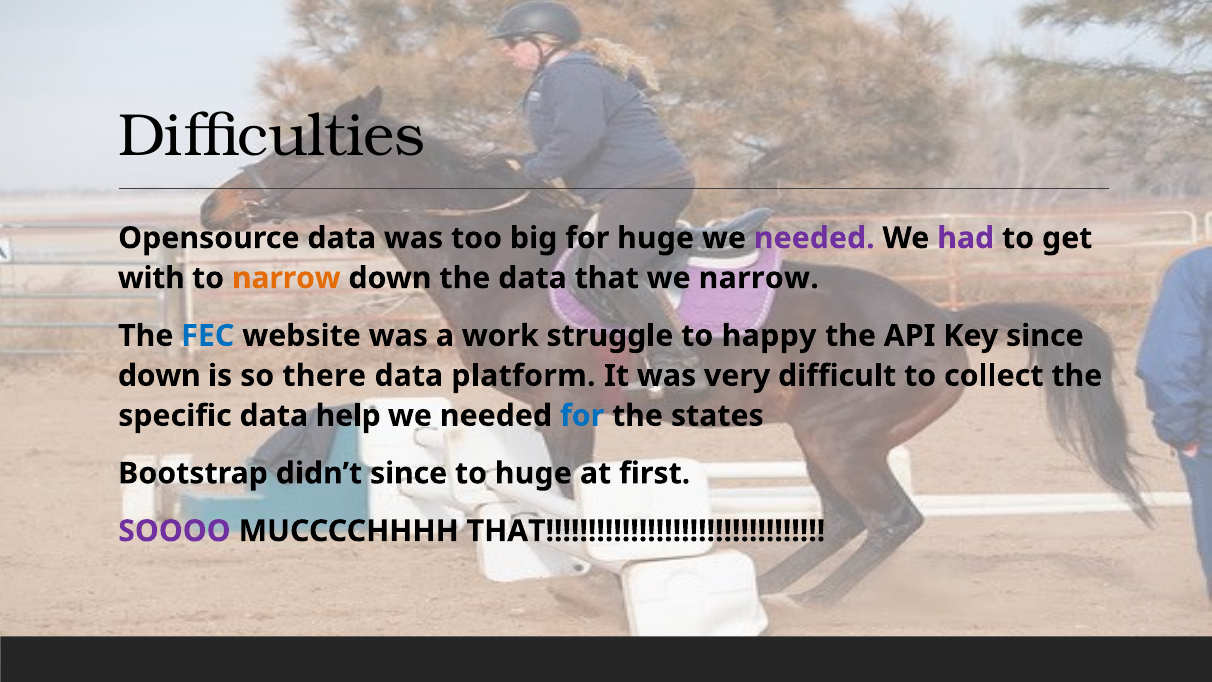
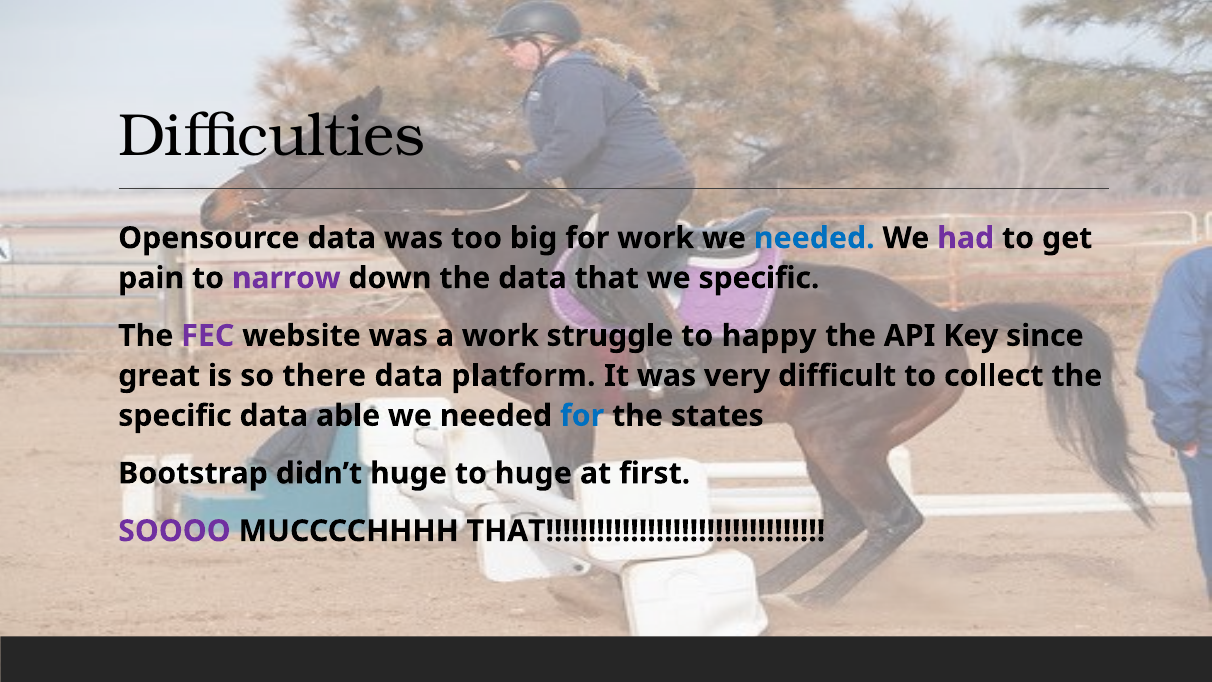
for huge: huge -> work
needed at (814, 238) colour: purple -> blue
with: with -> pain
narrow at (286, 278) colour: orange -> purple
we narrow: narrow -> specific
FEC colour: blue -> purple
down at (159, 376): down -> great
help: help -> able
didn’t since: since -> huge
